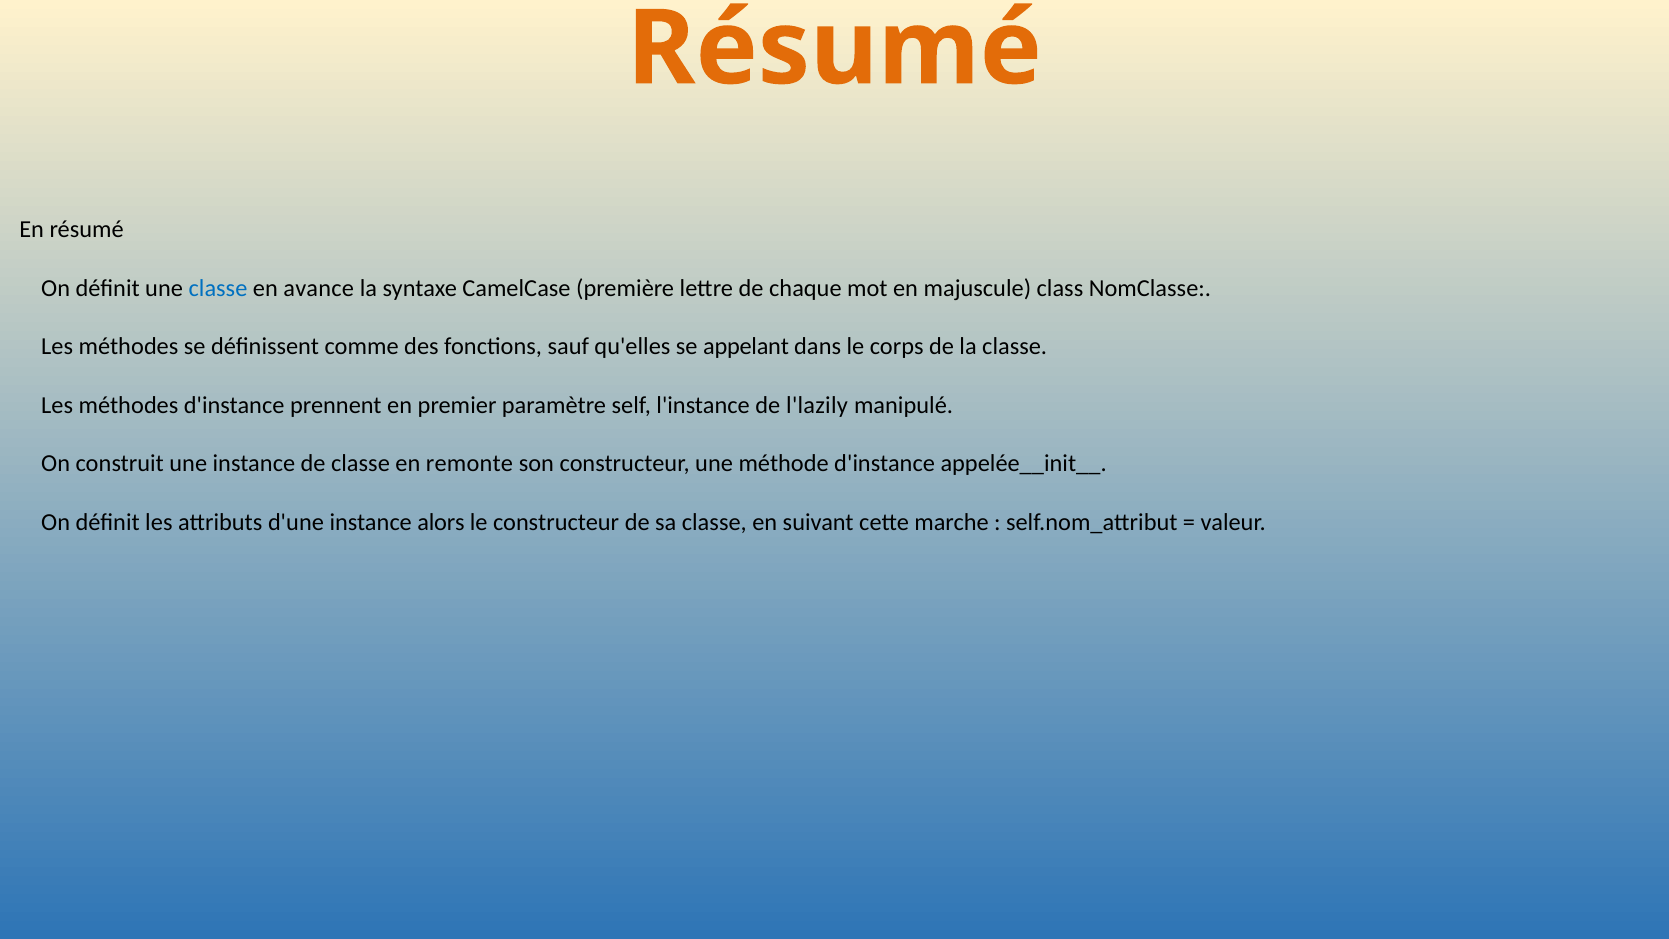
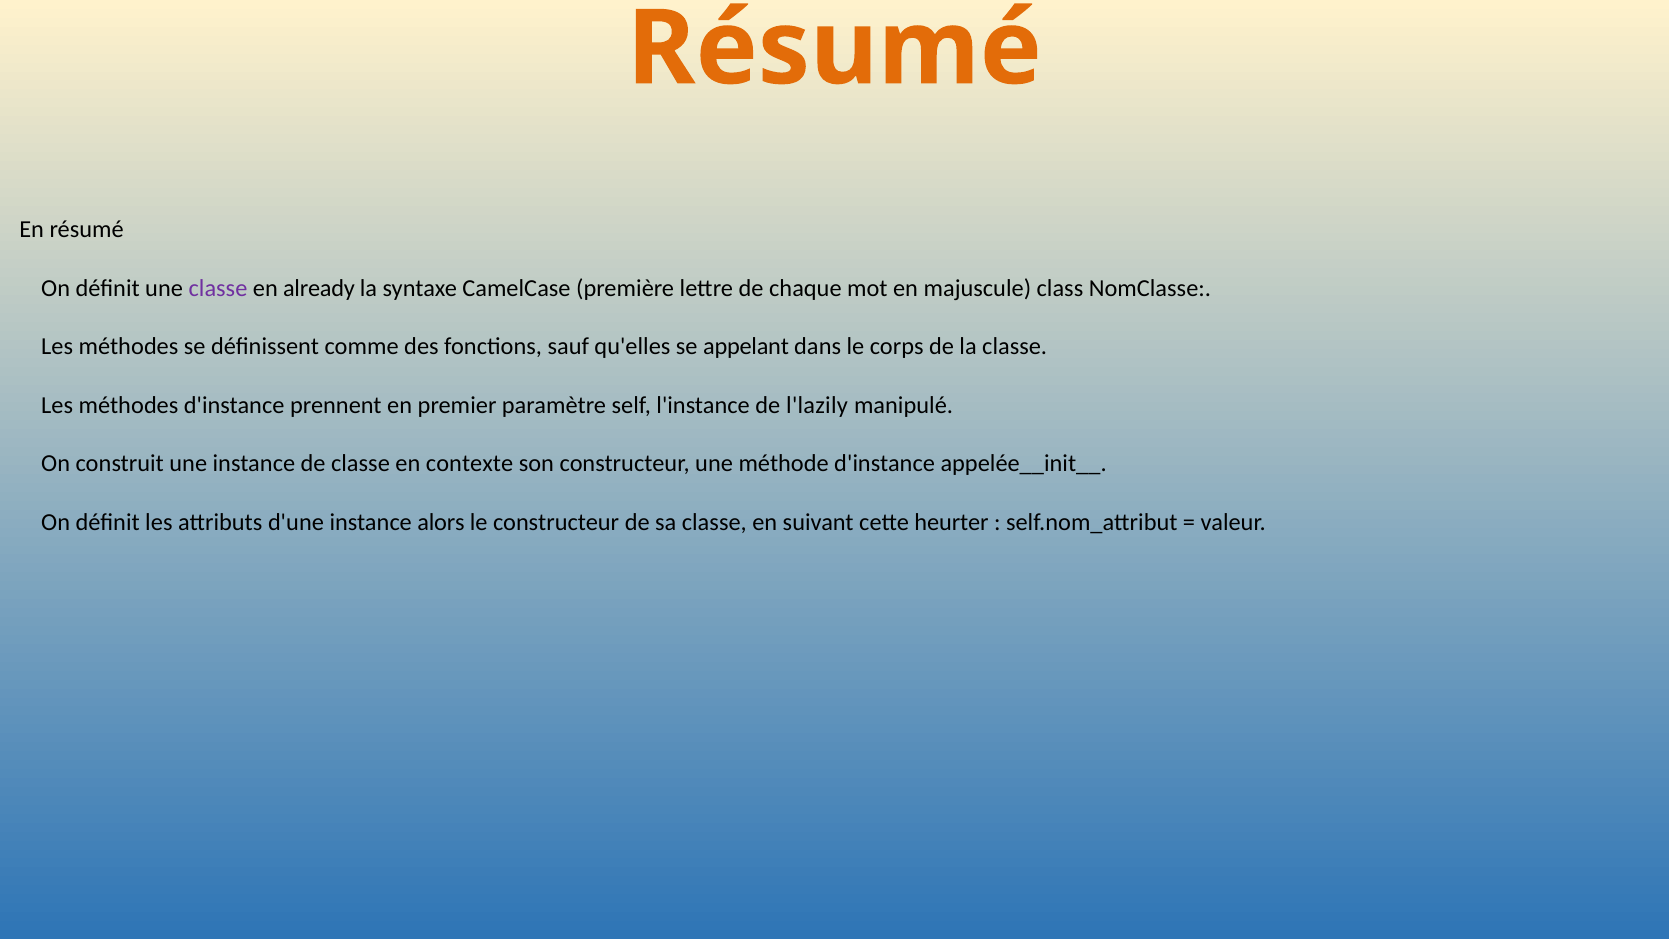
classe at (218, 288) colour: blue -> purple
avance: avance -> already
remonte: remonte -> contexte
marche: marche -> heurter
